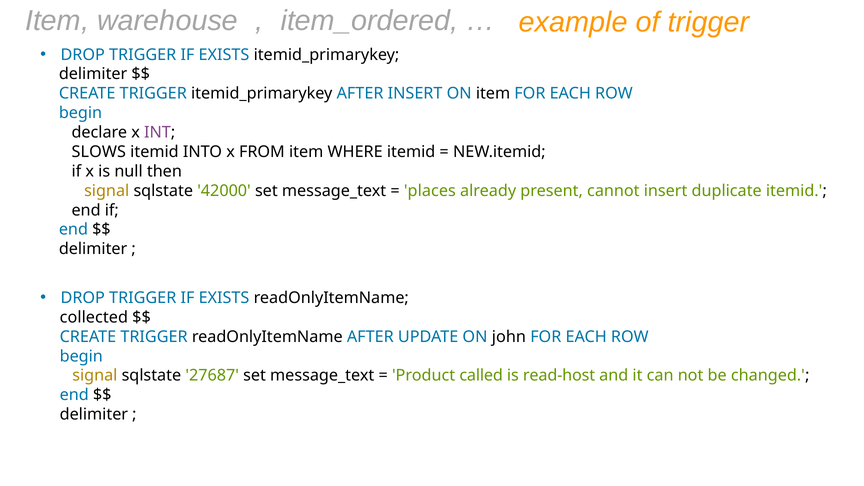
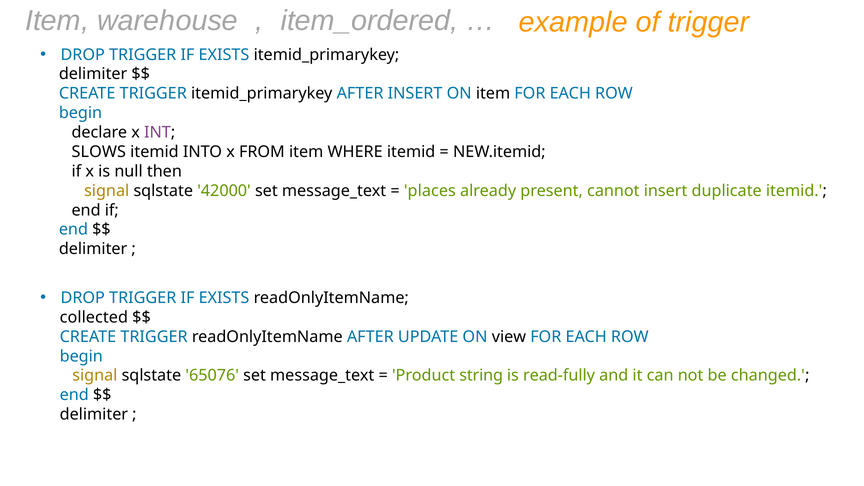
john: john -> view
27687: 27687 -> 65076
called: called -> string
read-host: read-host -> read-fully
